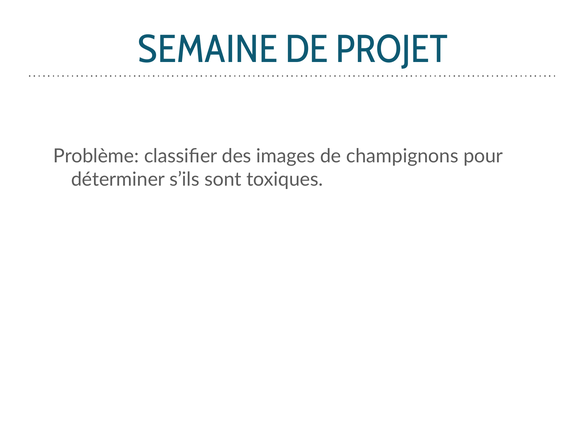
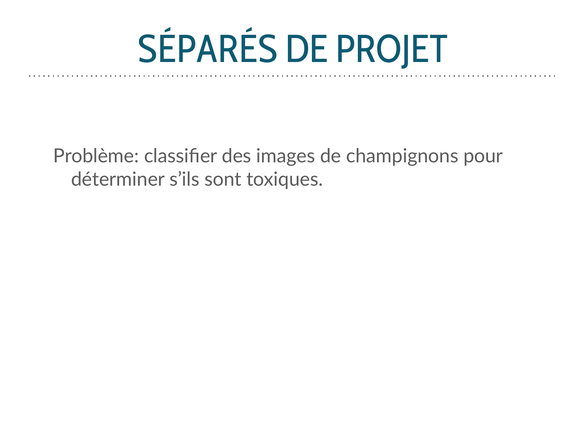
SEMAINE: SEMAINE -> SÉPARÉS
